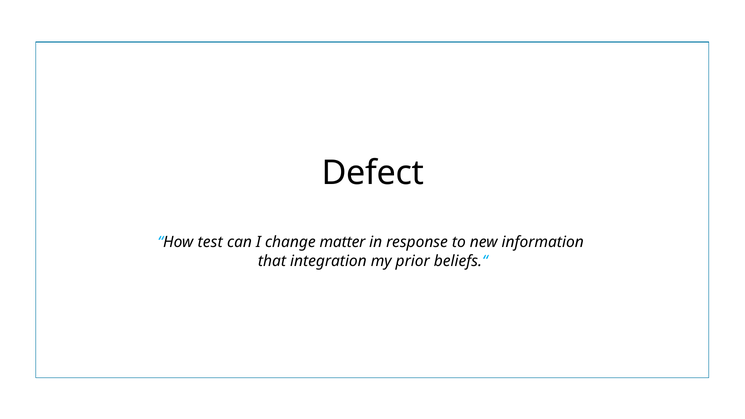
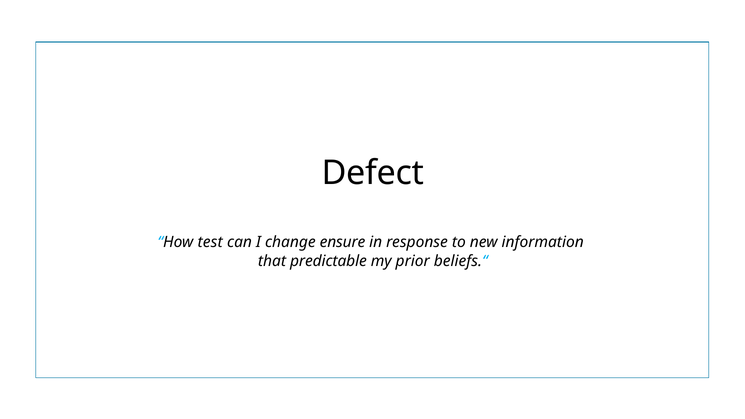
matter: matter -> ensure
integration: integration -> predictable
